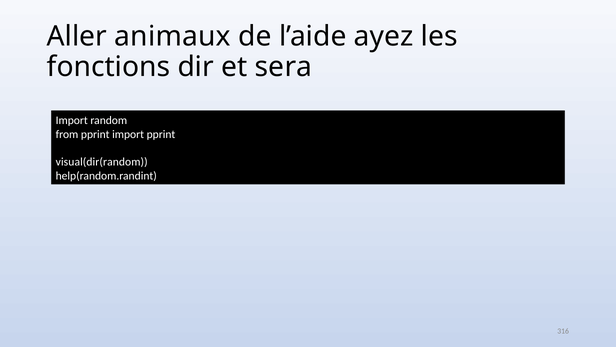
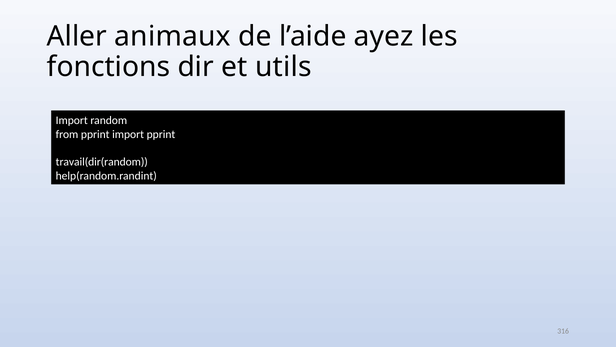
sera: sera -> utils
visual(dir(random: visual(dir(random -> travail(dir(random
